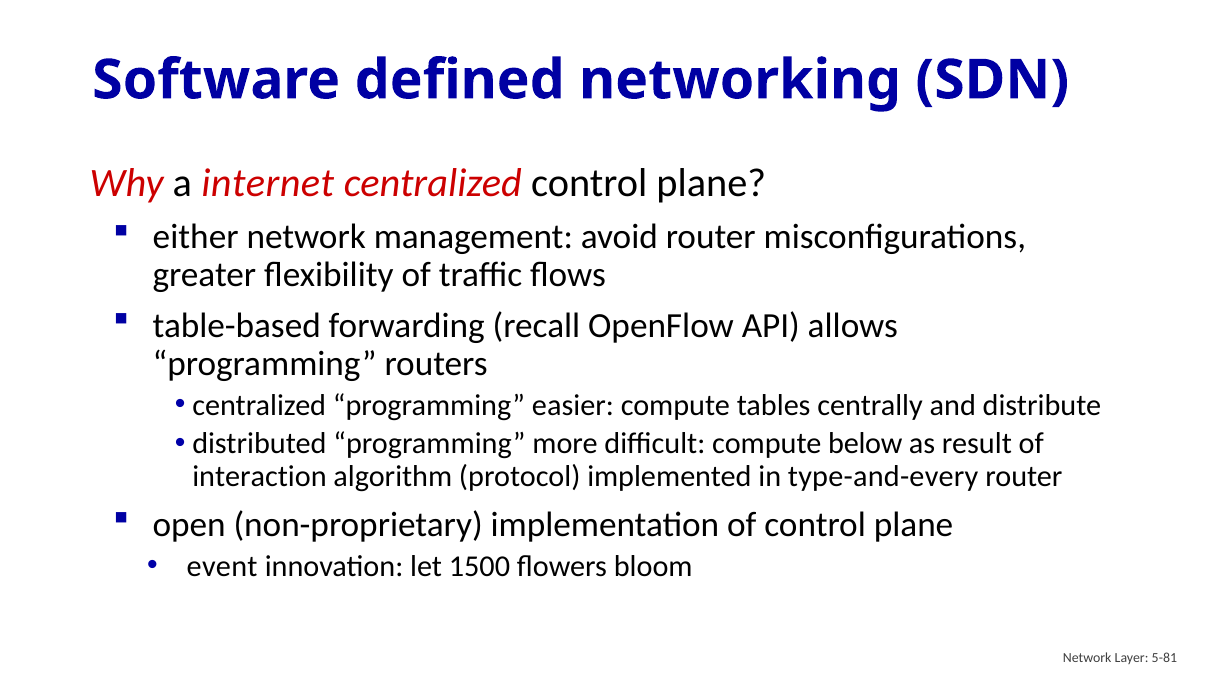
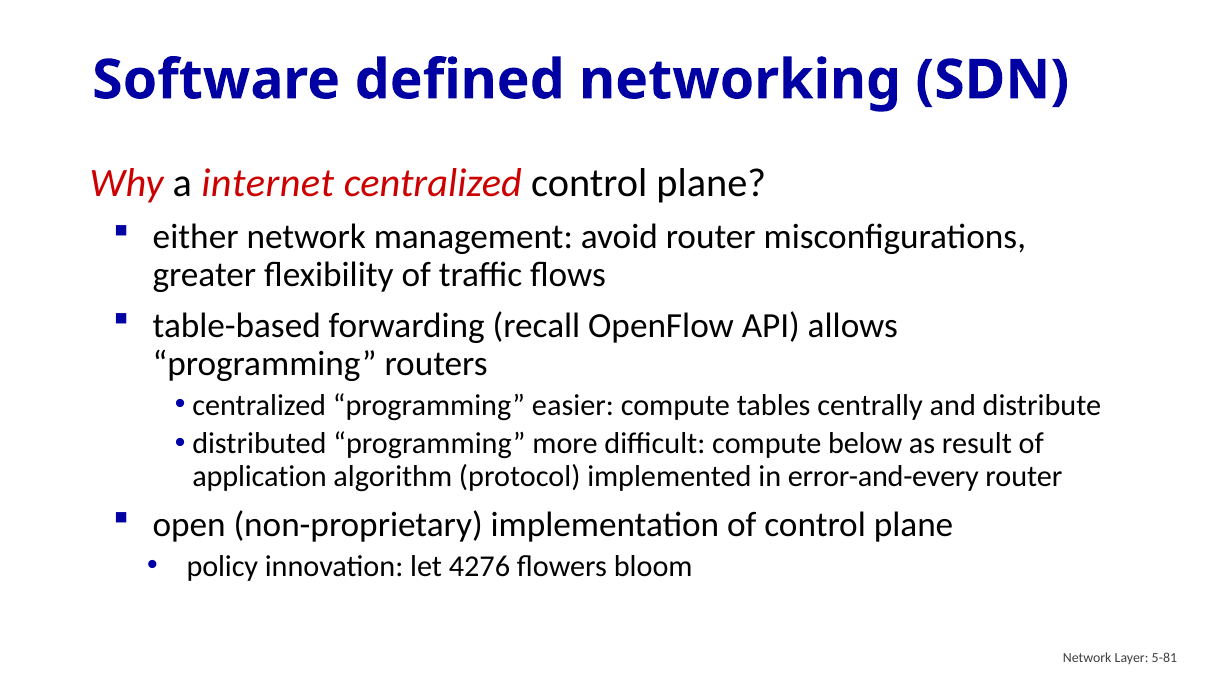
interaction: interaction -> application
type-and-every: type-and-every -> error-and-every
event: event -> policy
1500: 1500 -> 4276
